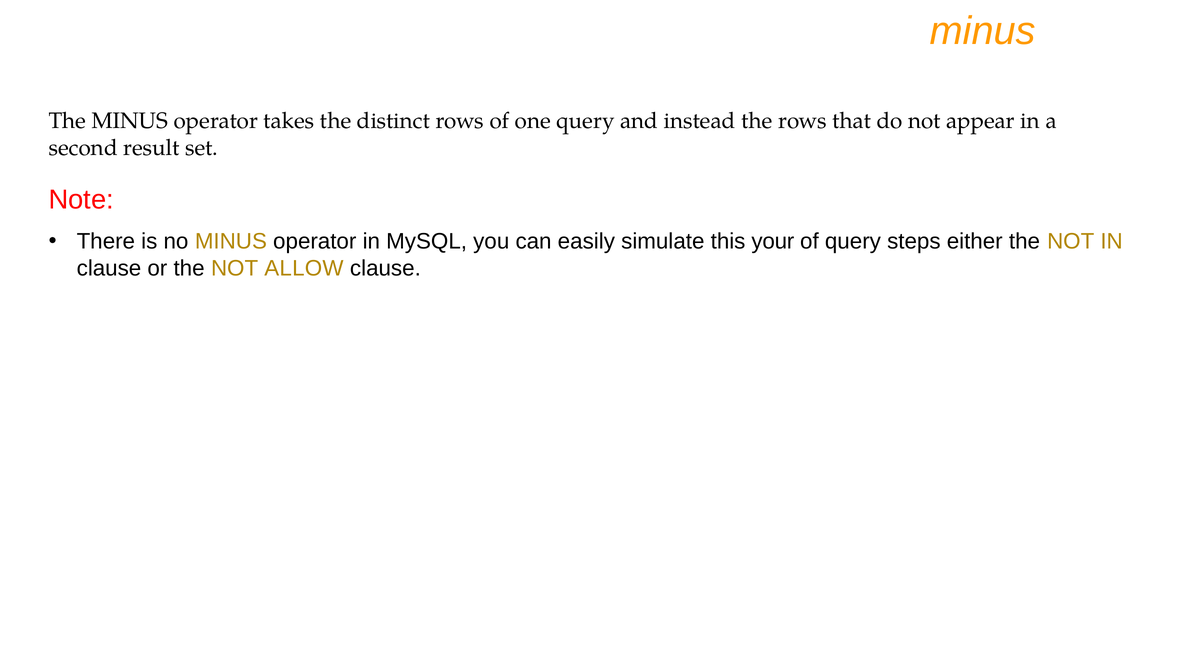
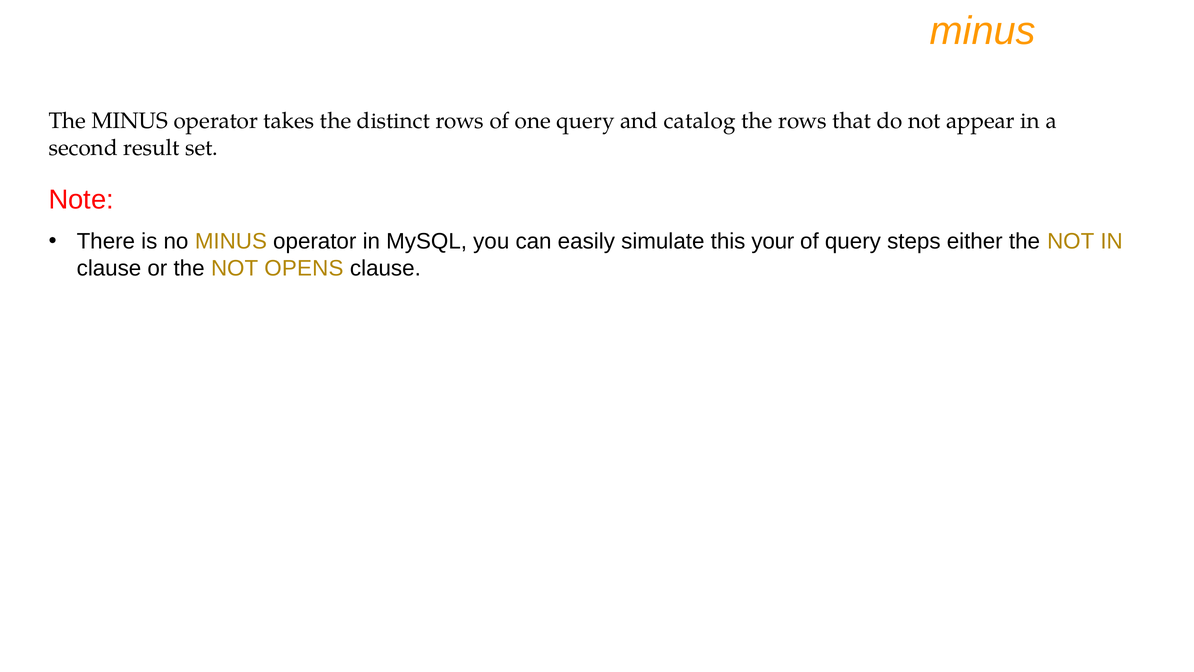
instead: instead -> catalog
ALLOW: ALLOW -> OPENS
